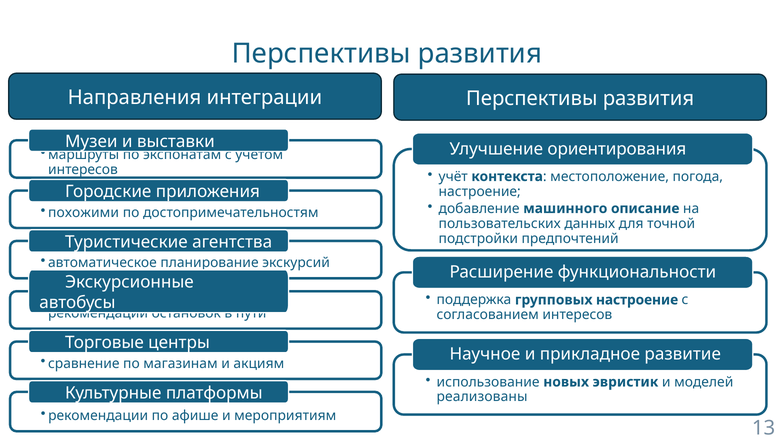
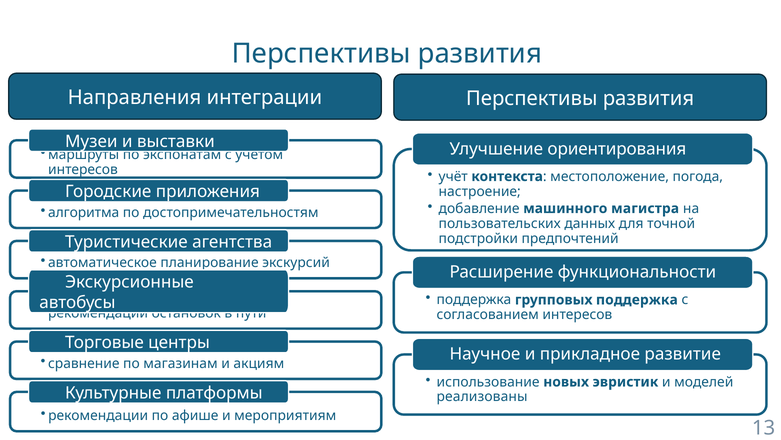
описание: описание -> магистра
похожими: похожими -> алгоритма
групповых настроение: настроение -> поддержка
